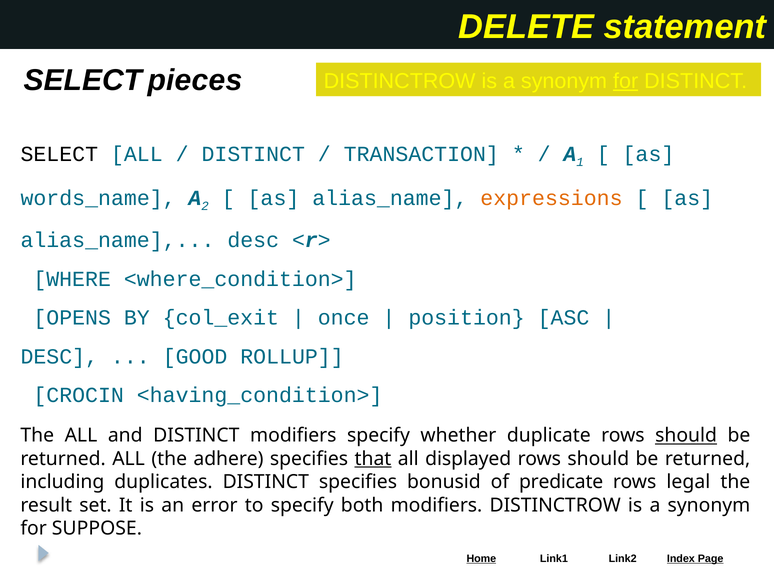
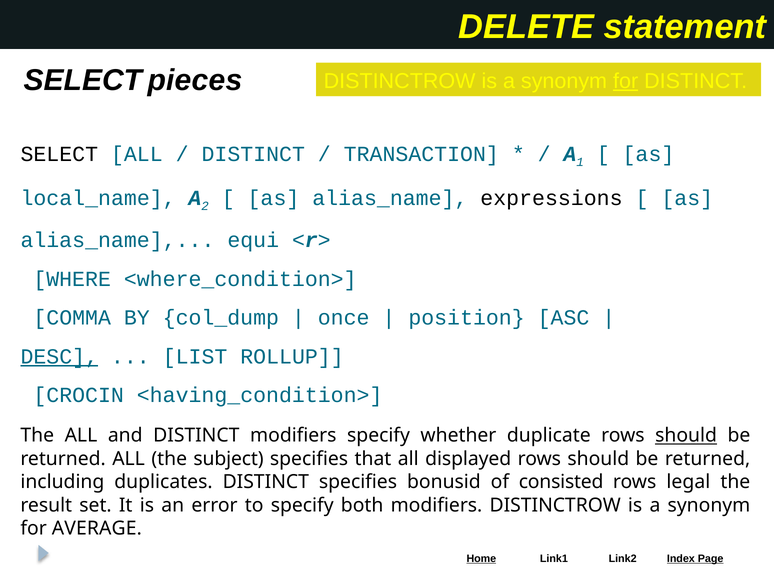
words_name: words_name -> local_name
expressions colour: orange -> black
alias_name desc: desc -> equi
OPENS: OPENS -> COMMA
col_exit: col_exit -> col_dump
DESC at (59, 356) underline: none -> present
GOOD: GOOD -> LIST
adhere: adhere -> subject
that underline: present -> none
predicate: predicate -> consisted
SUPPOSE: SUPPOSE -> AVERAGE
